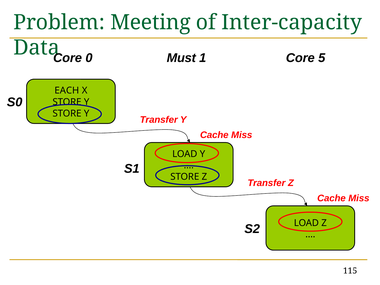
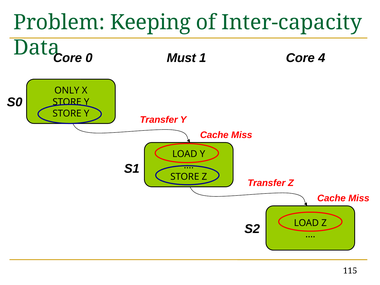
Meeting: Meeting -> Keeping
5: 5 -> 4
EACH: EACH -> ONLY
